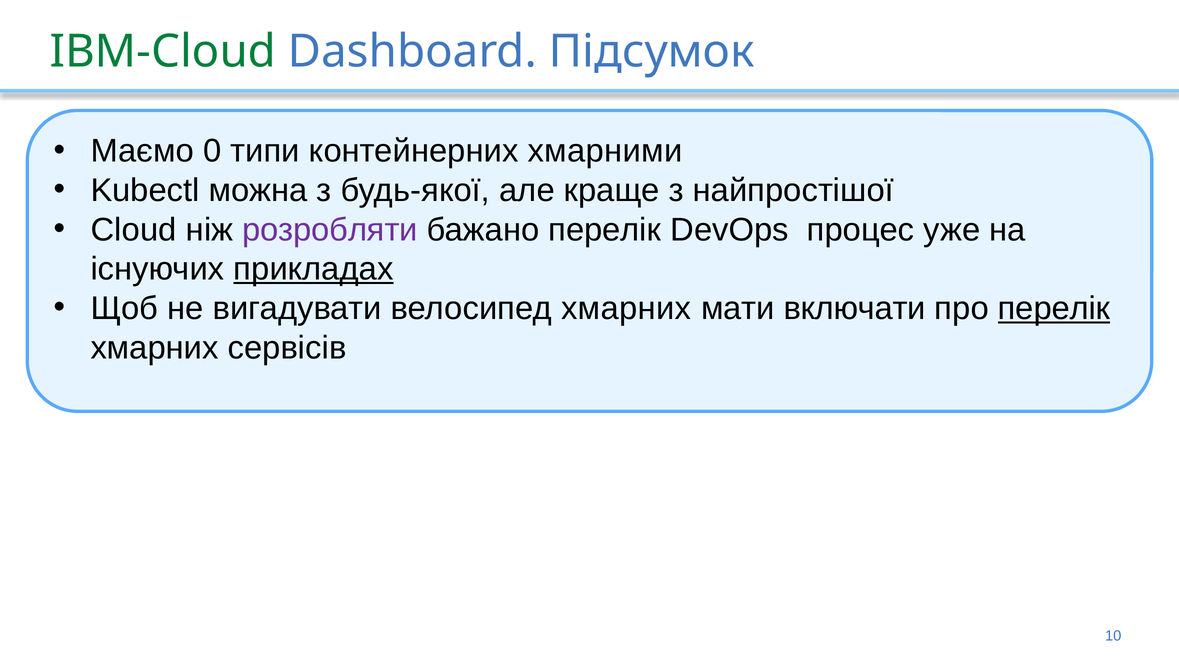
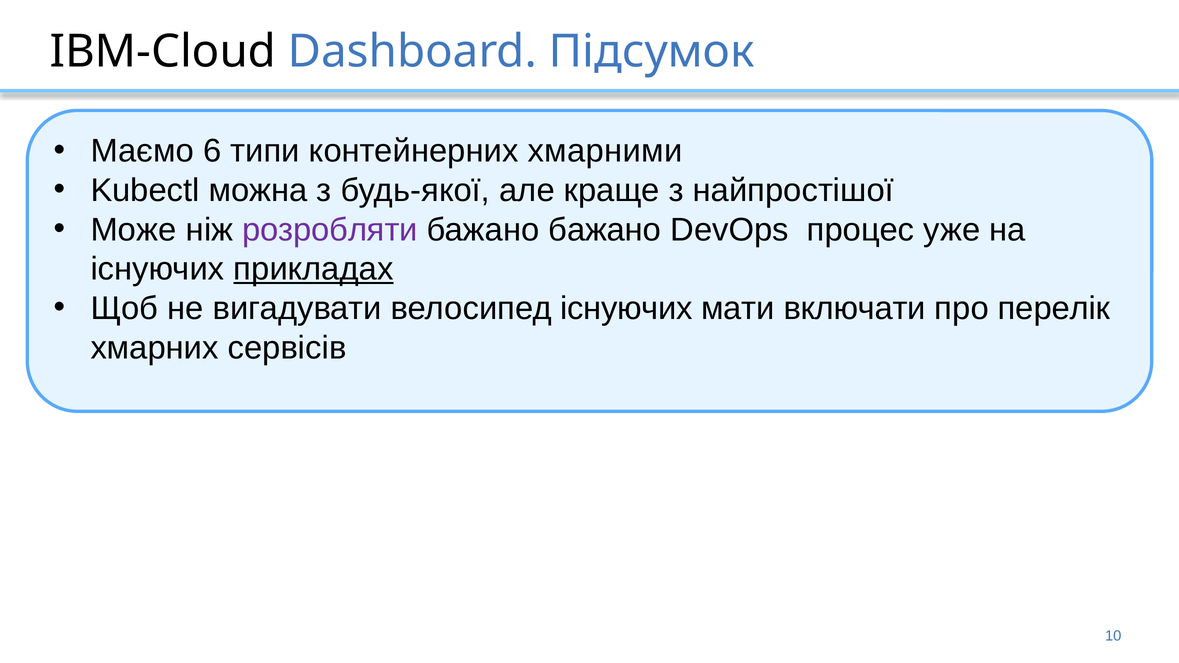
IBM-Cloud colour: green -> black
0: 0 -> 6
Cloud: Cloud -> Може
бажано перелік: перелік -> бажано
велосипед хмарних: хмарних -> існуючих
перелік at (1054, 308) underline: present -> none
